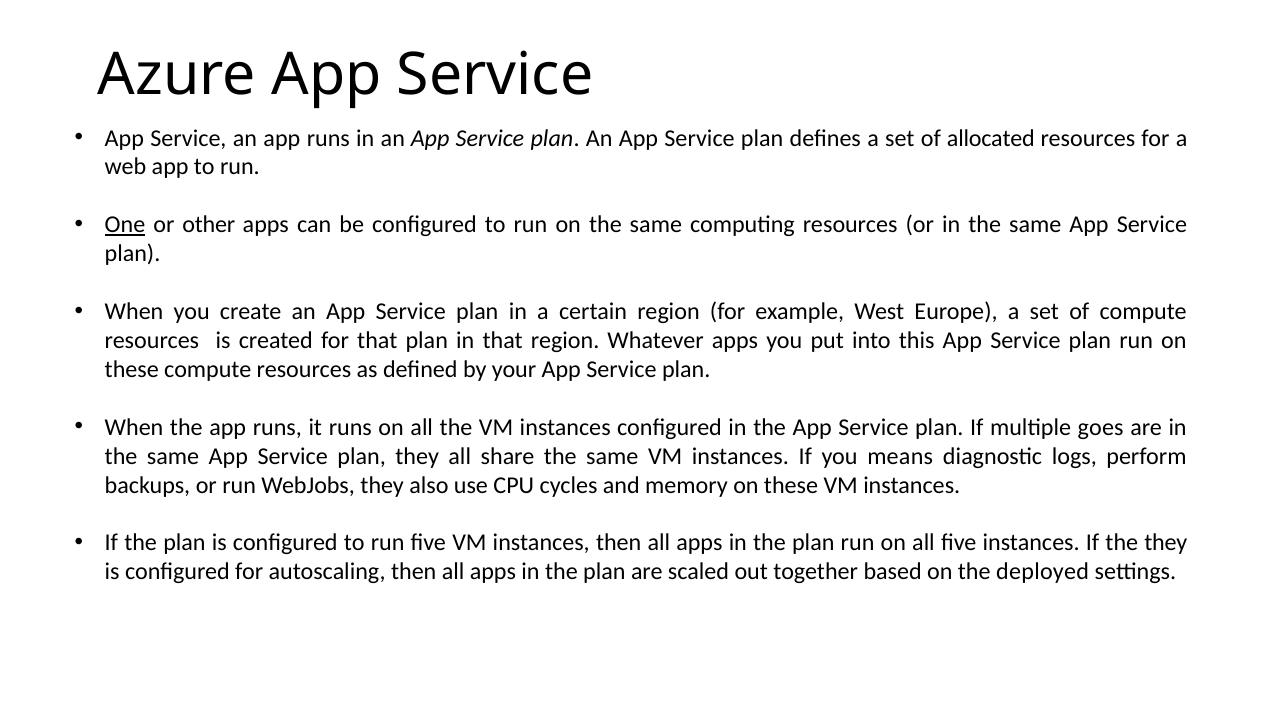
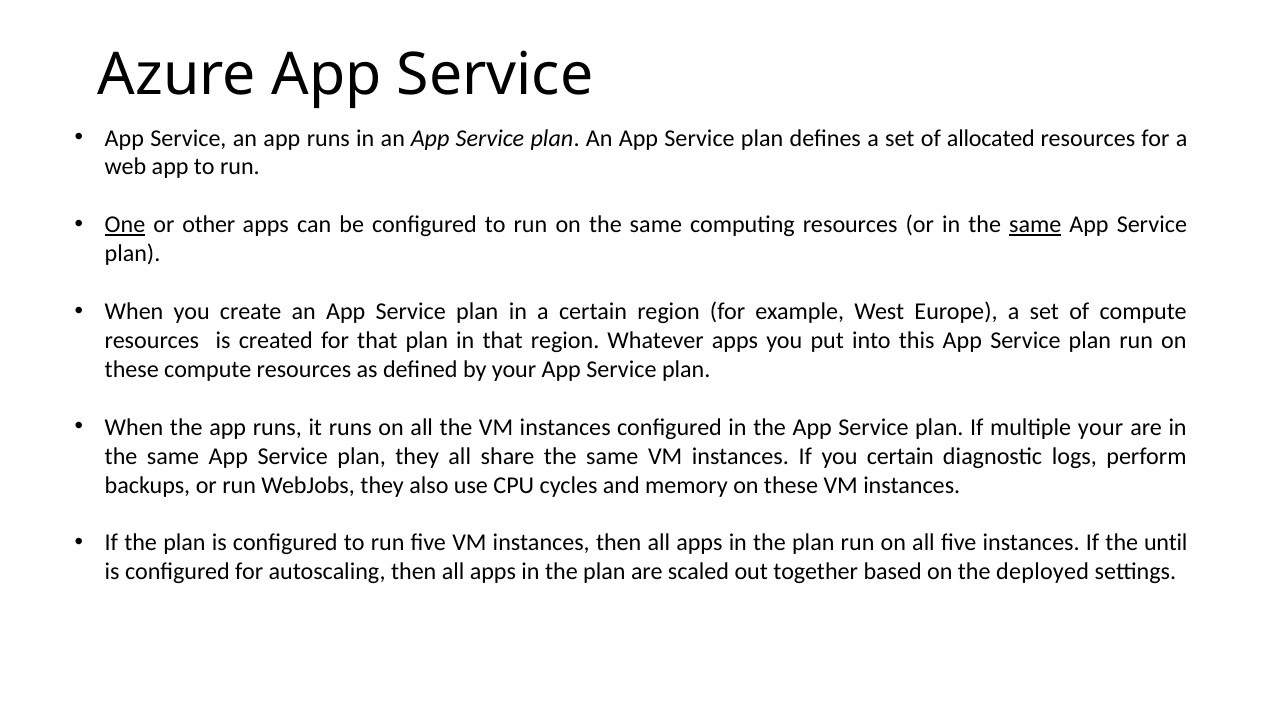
same at (1035, 225) underline: none -> present
multiple goes: goes -> your
you means: means -> certain
the they: they -> until
